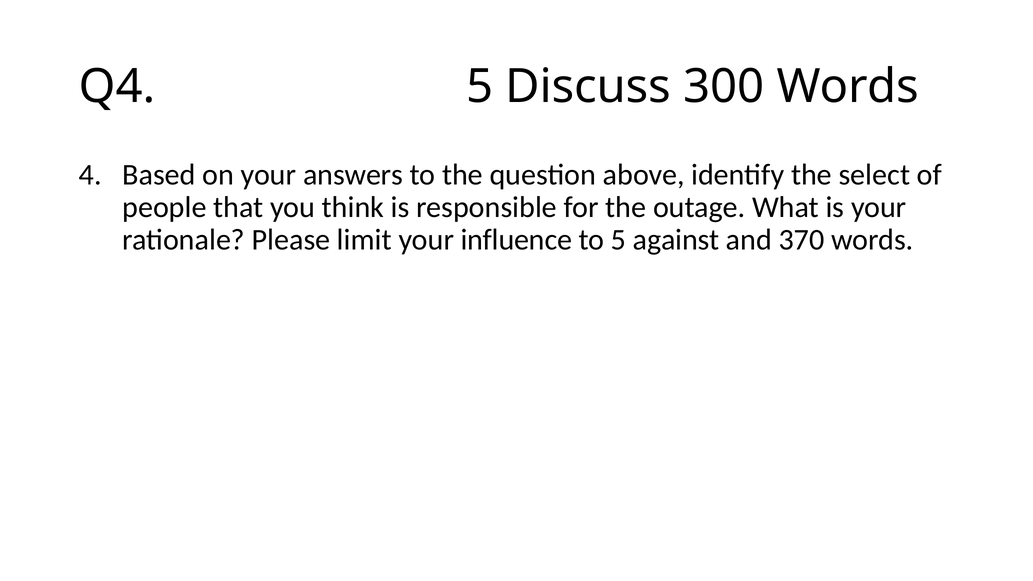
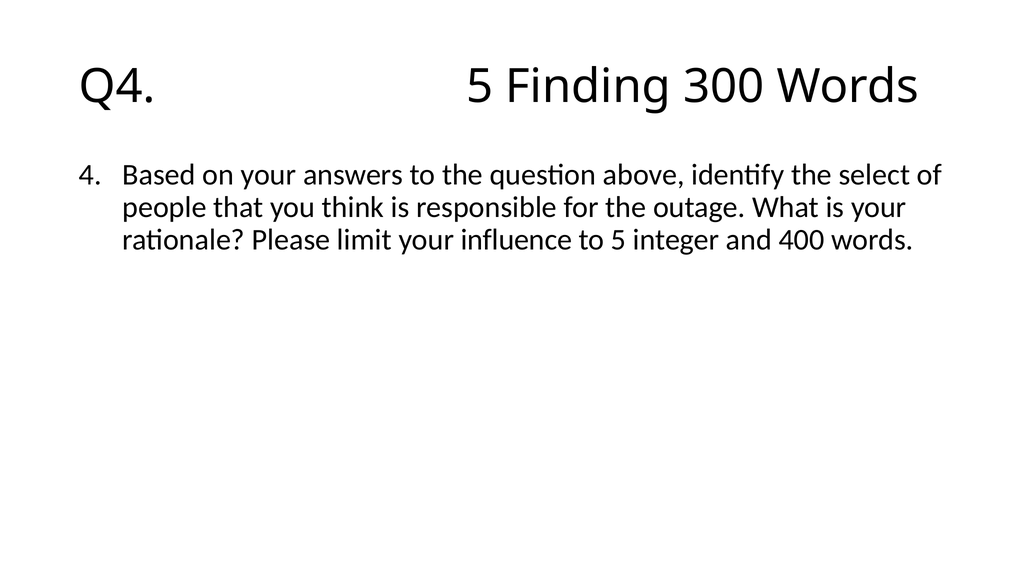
Discuss: Discuss -> Finding
against: against -> integer
370: 370 -> 400
